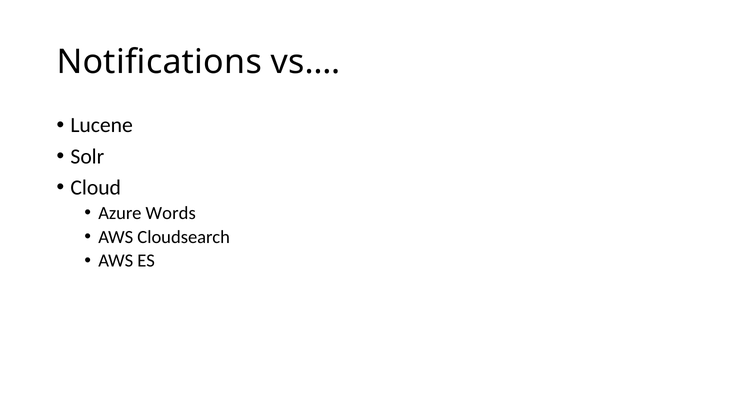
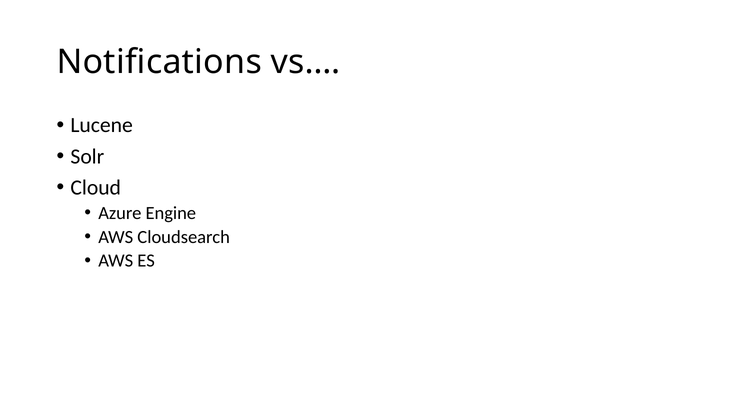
Words: Words -> Engine
